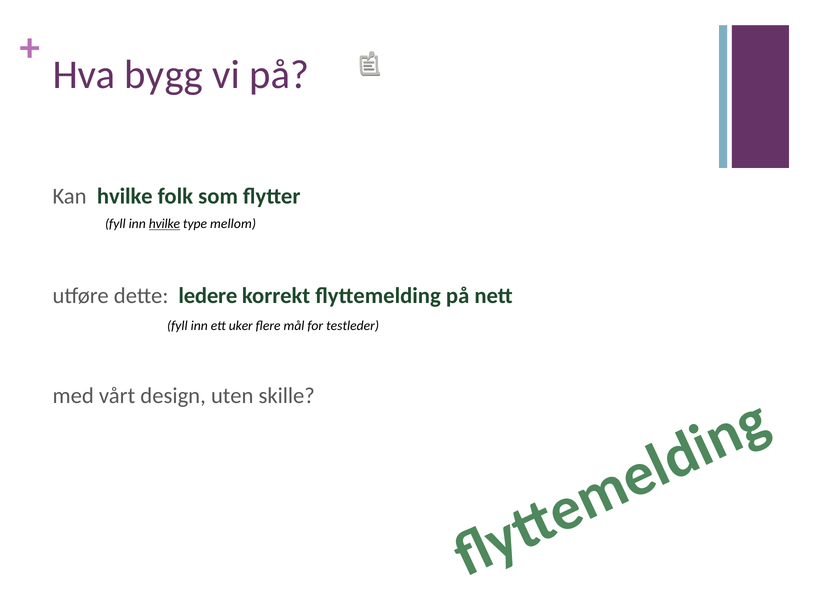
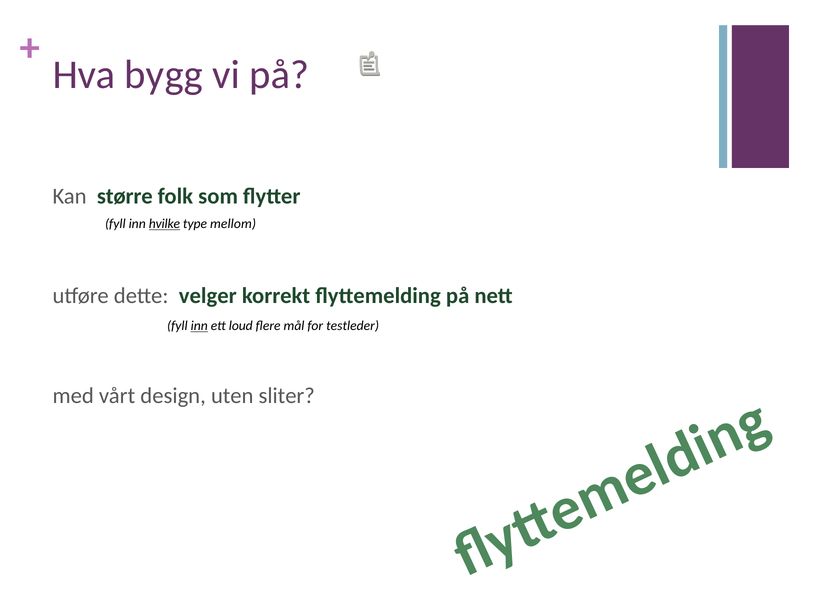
Kan hvilke: hvilke -> større
ledere: ledere -> velger
inn at (199, 325) underline: none -> present
uker: uker -> loud
skille: skille -> sliter
